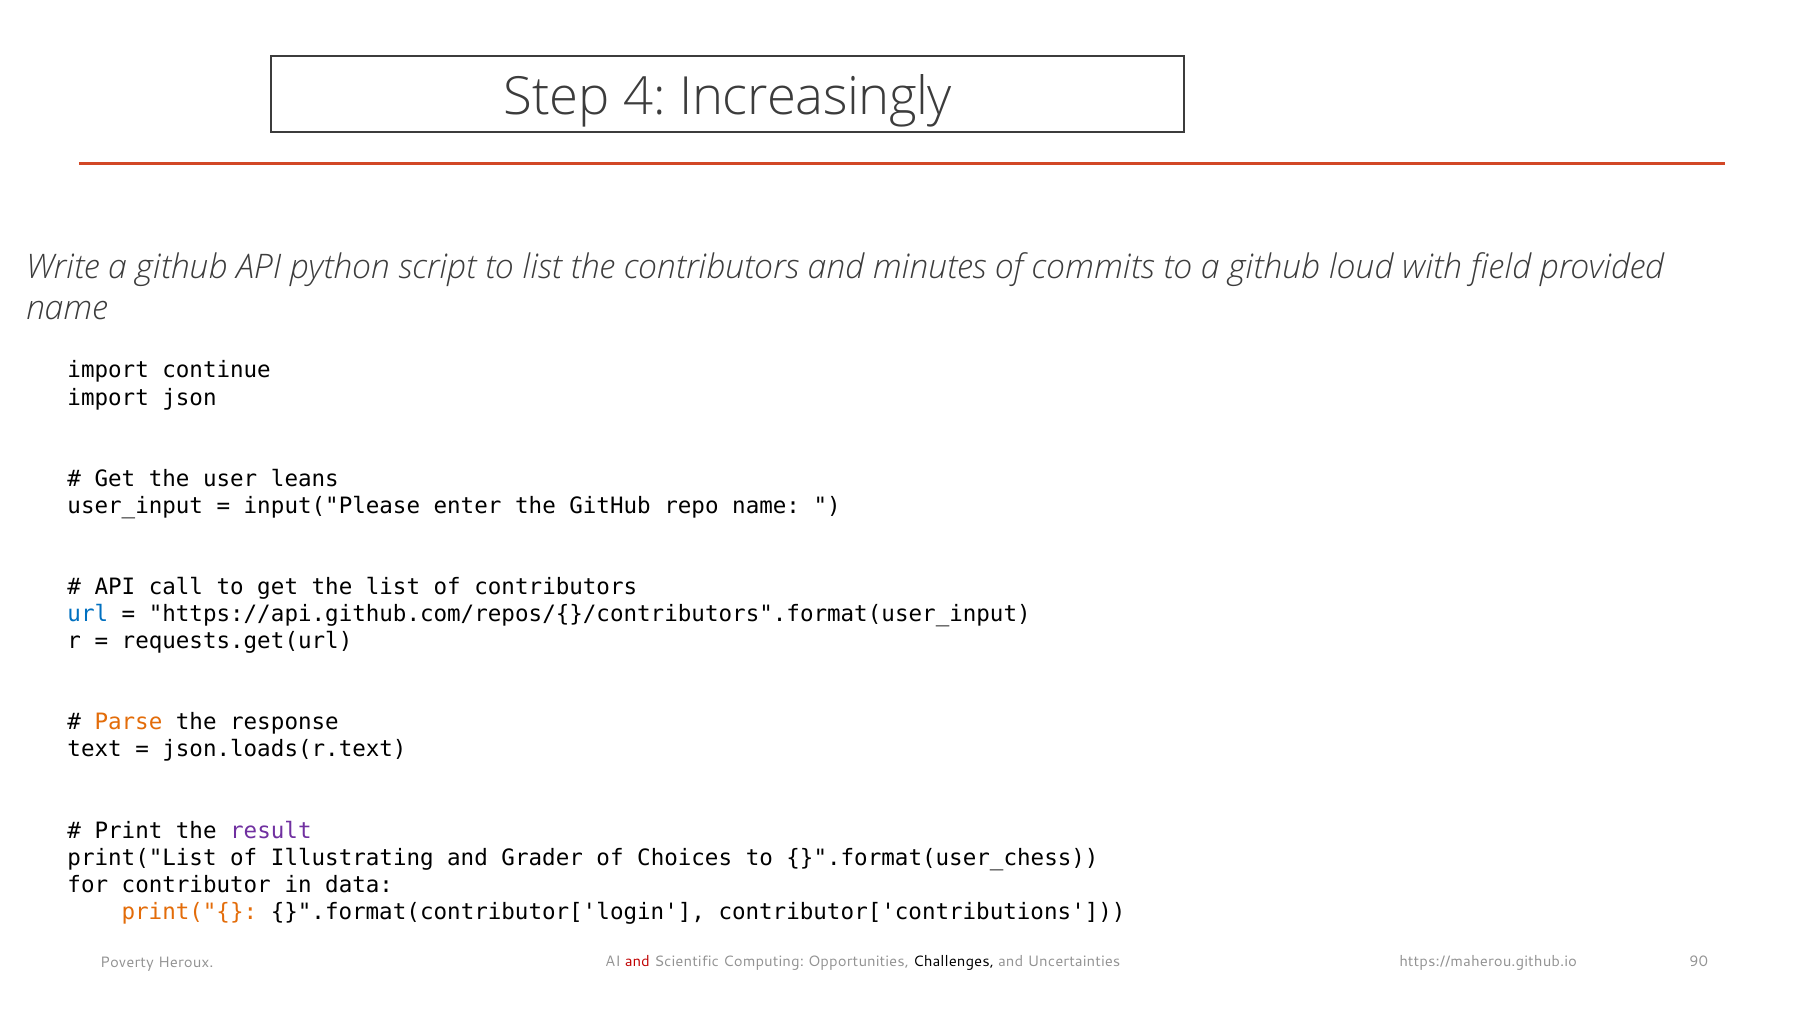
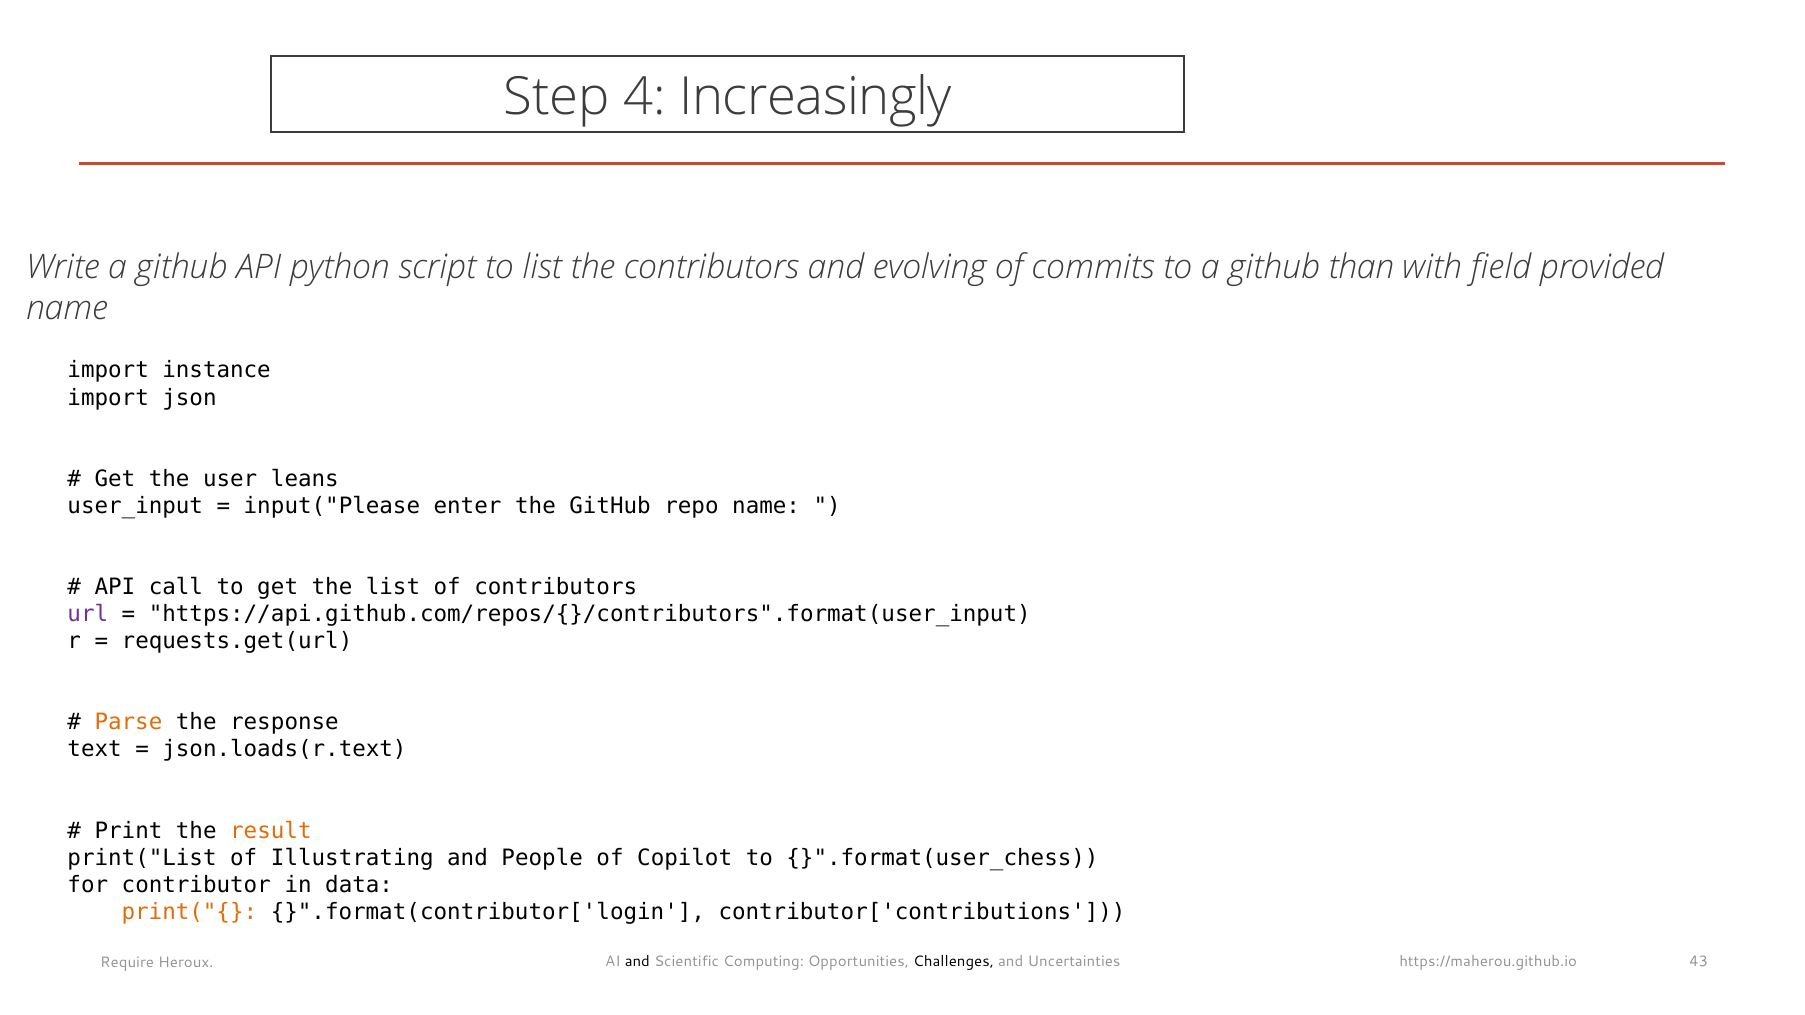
minutes: minutes -> evolving
loud: loud -> than
continue: continue -> instance
url colour: blue -> purple
result colour: purple -> orange
Grader: Grader -> People
Choices: Choices -> Copilot
and at (637, 961) colour: red -> black
Poverty: Poverty -> Require
90: 90 -> 43
